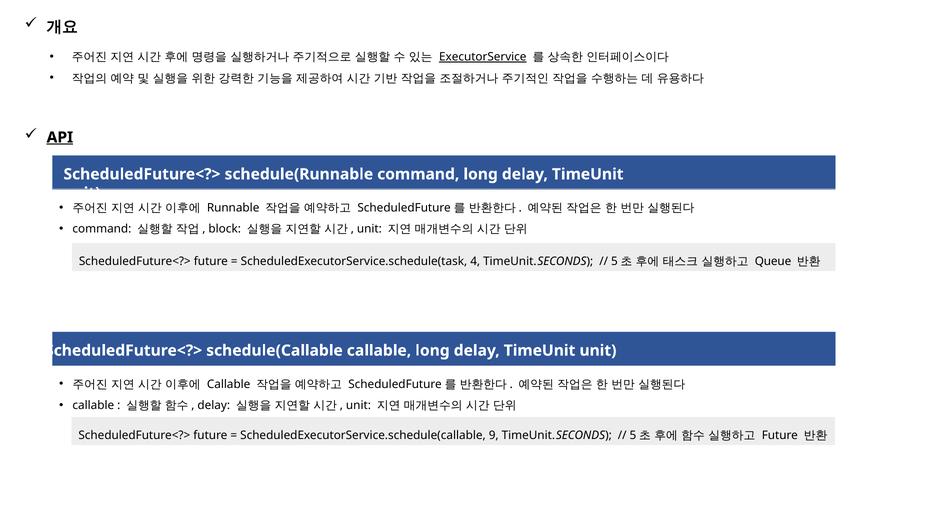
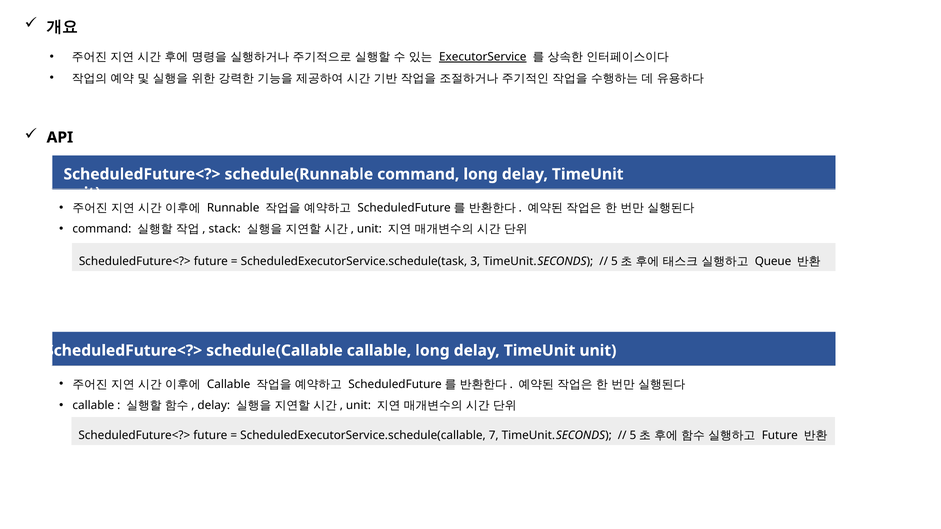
API underline: present -> none
block: block -> stack
4: 4 -> 3
9: 9 -> 7
